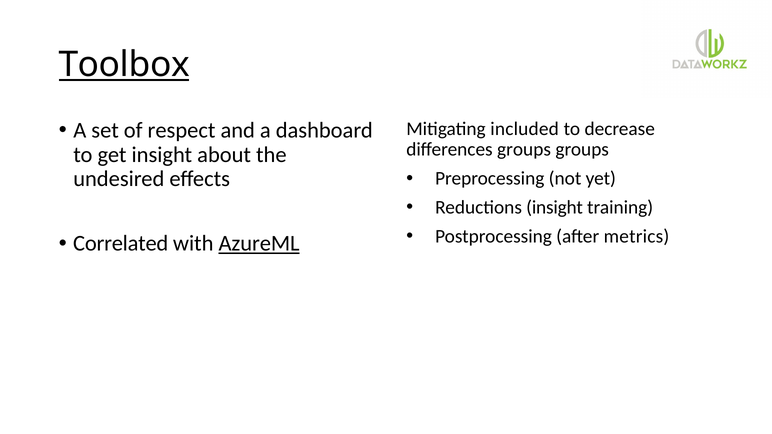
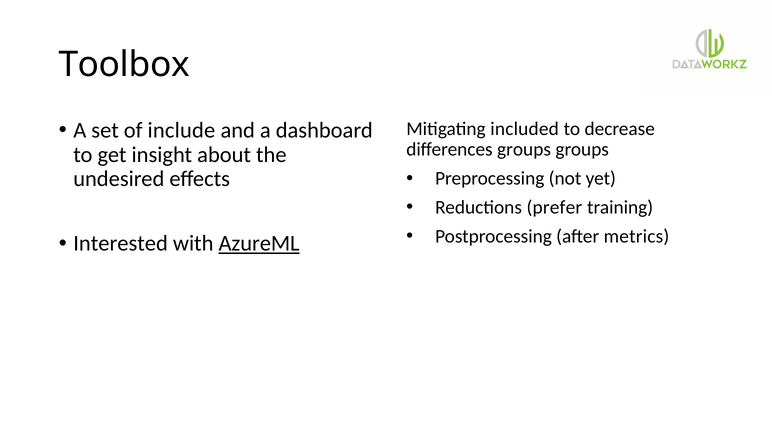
Toolbox underline: present -> none
respect: respect -> include
Reductions insight: insight -> prefer
Correlated: Correlated -> Interested
